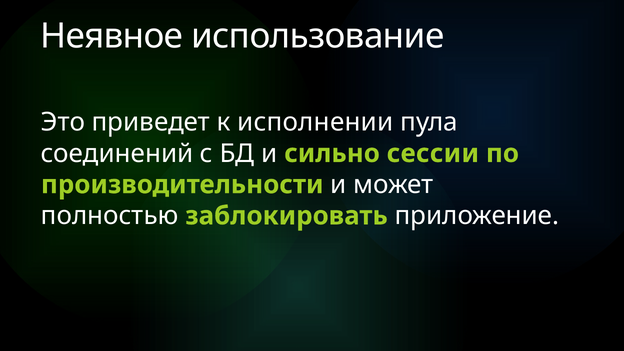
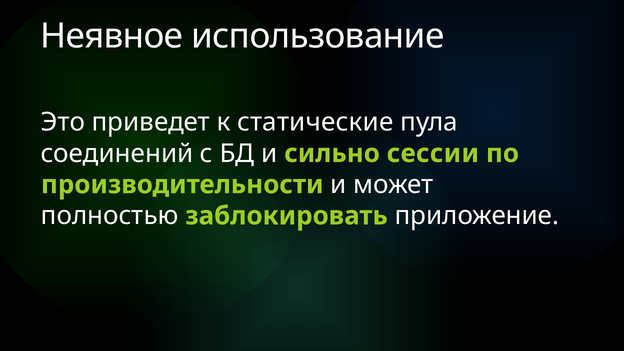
исполнении: исполнении -> статические
